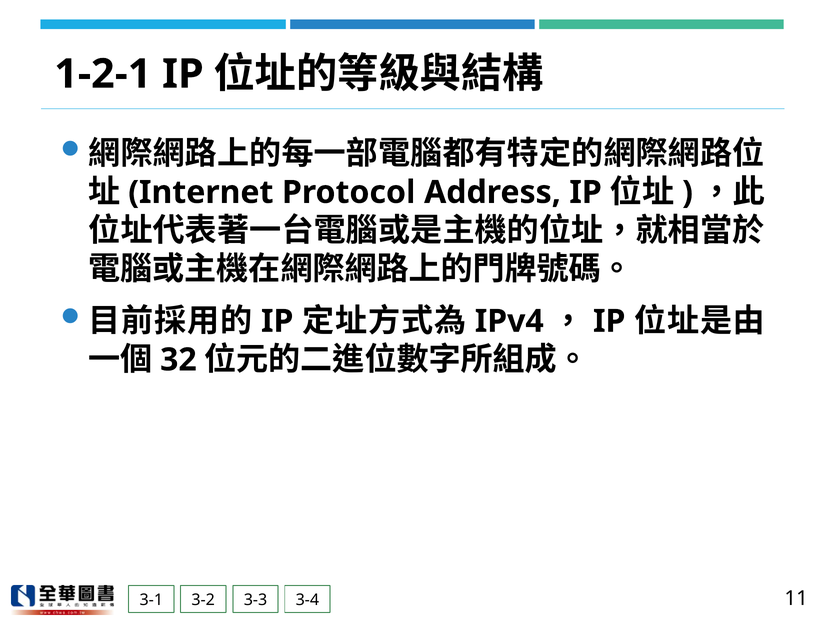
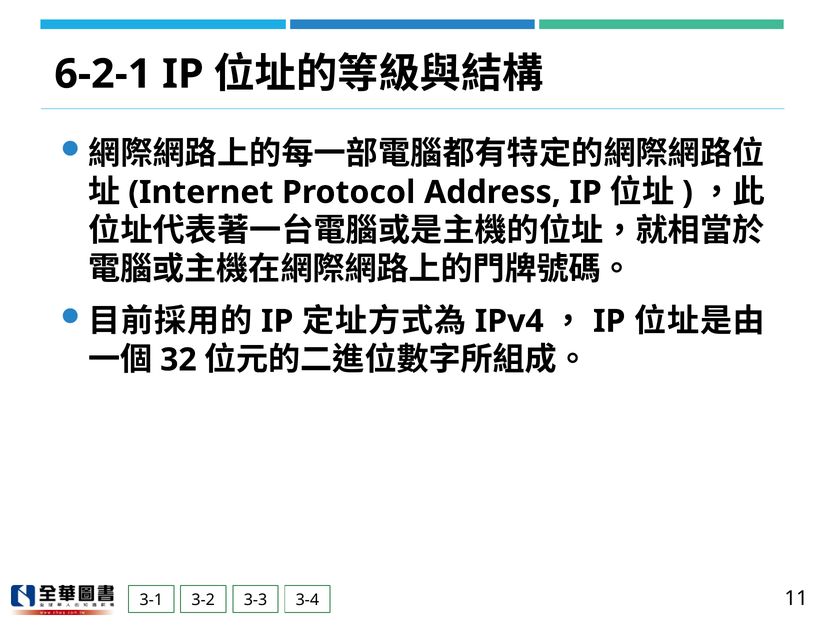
1-2-1: 1-2-1 -> 6-2-1
